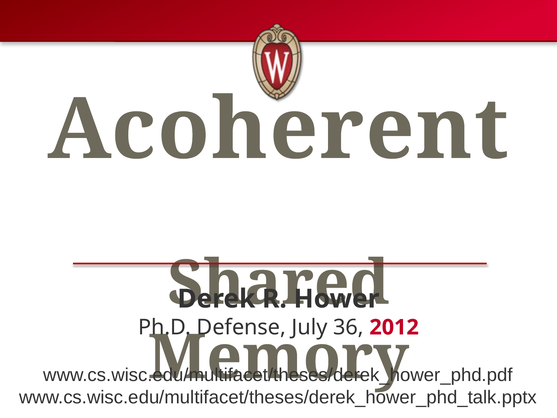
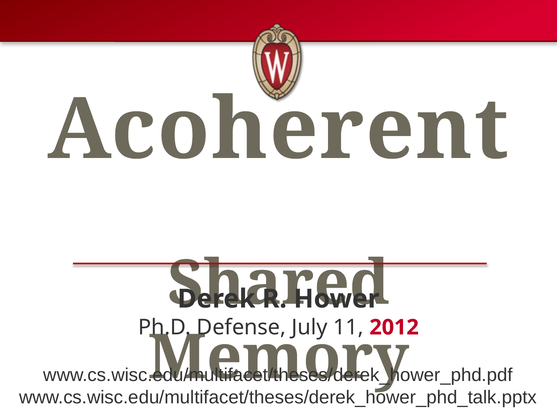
36: 36 -> 11
